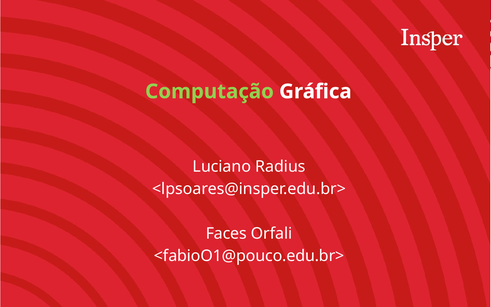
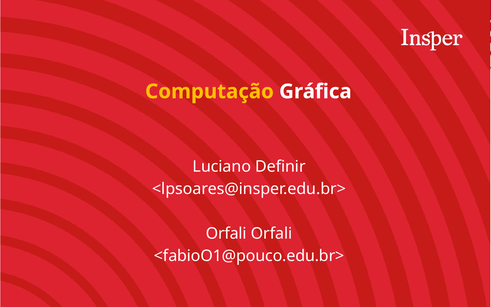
Computação colour: light green -> yellow
Radius: Radius -> Definir
Faces at (226, 233): Faces -> Orfali
